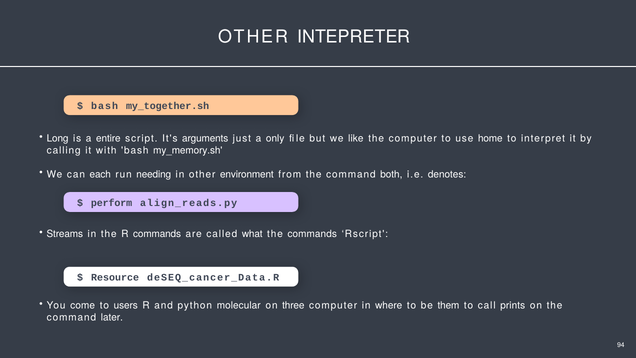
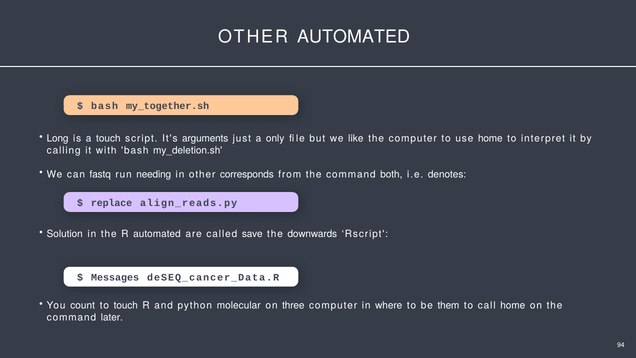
OTHER INTEPRETER: INTEPRETER -> AUTOMATED
a entire: entire -> touch
my_memory.sh: my_memory.sh -> my_deletion.sh
each: each -> fastq
environment: environment -> corresponds
perform: perform -> replace
Streams: Streams -> Solution
R commands: commands -> automated
what: what -> save
the commands: commands -> downwards
Resource: Resource -> Messages
come: come -> count
to users: users -> touch
call prints: prints -> home
